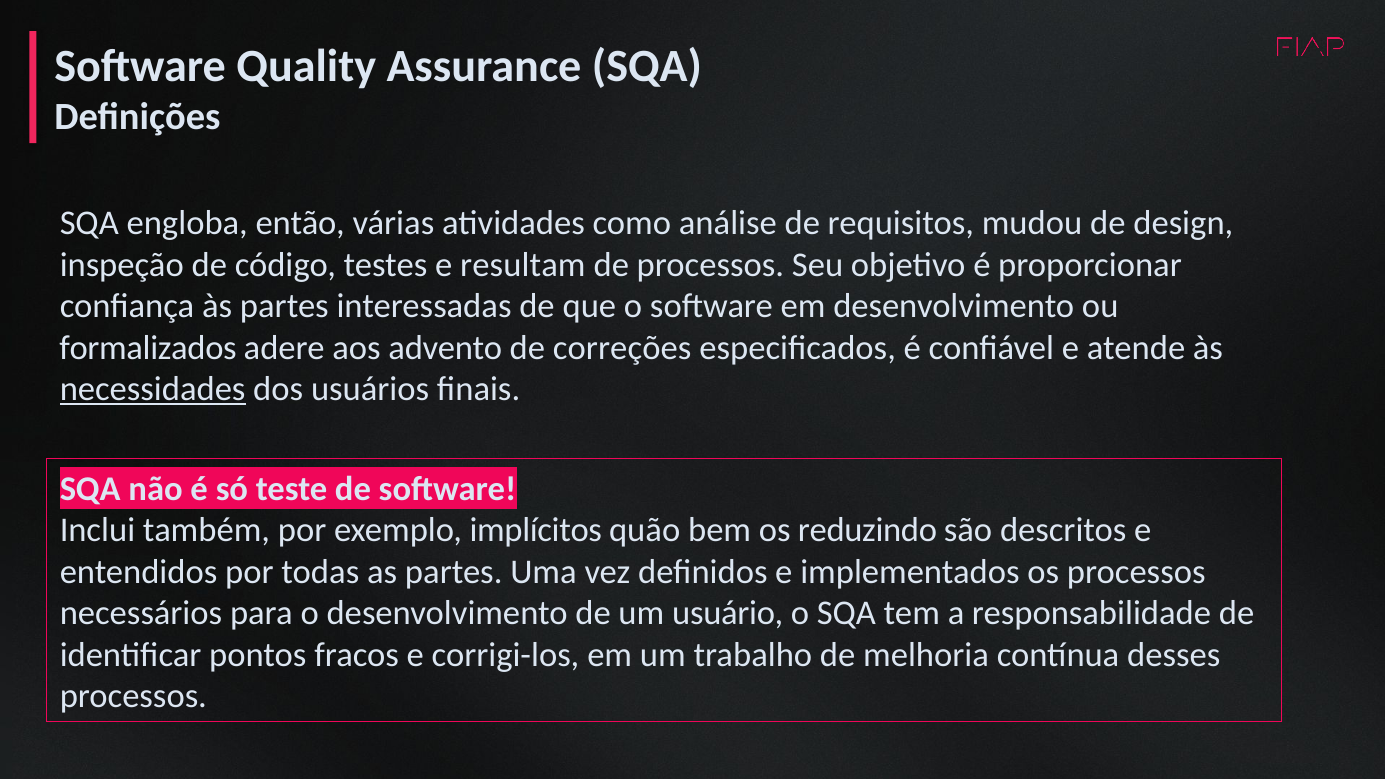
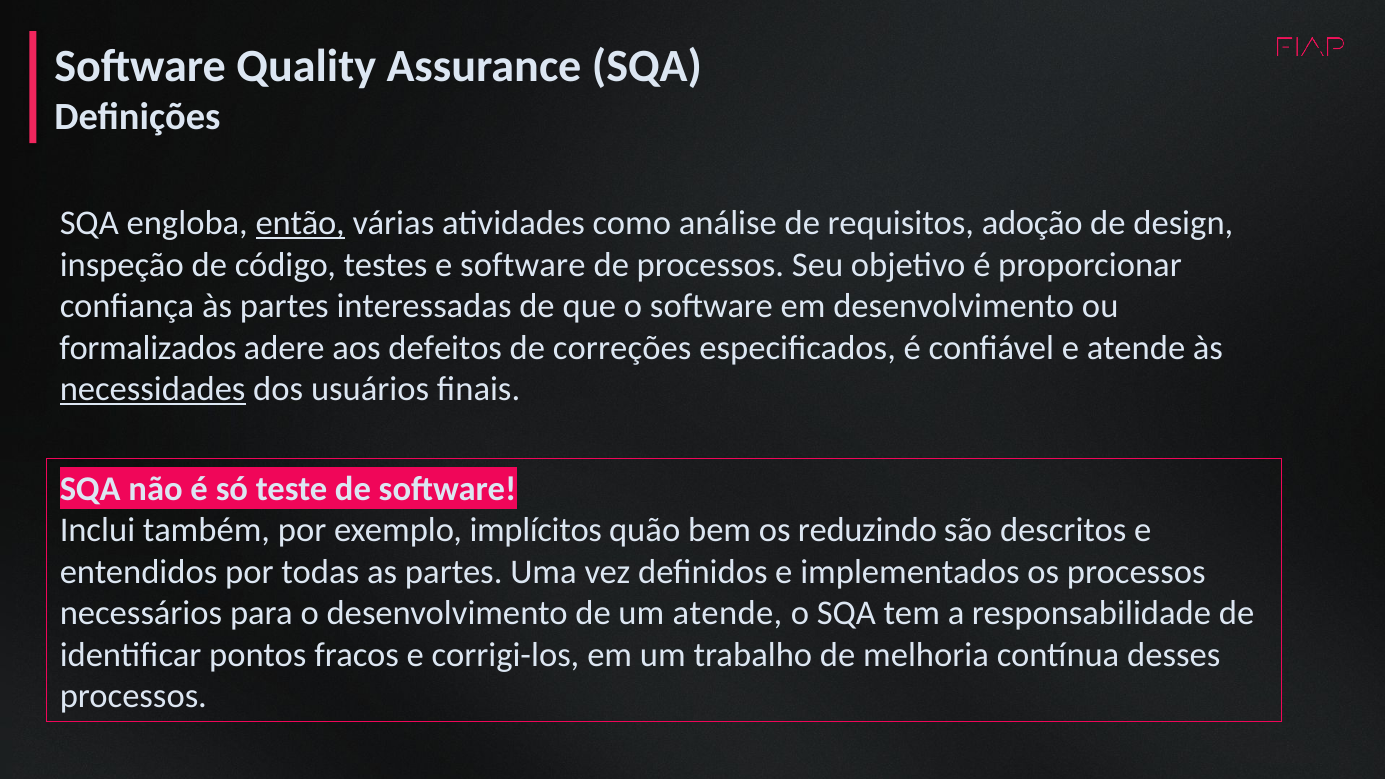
então underline: none -> present
mudou: mudou -> adoção
e resultam: resultam -> software
advento: advento -> defeitos
um usuário: usuário -> atende
